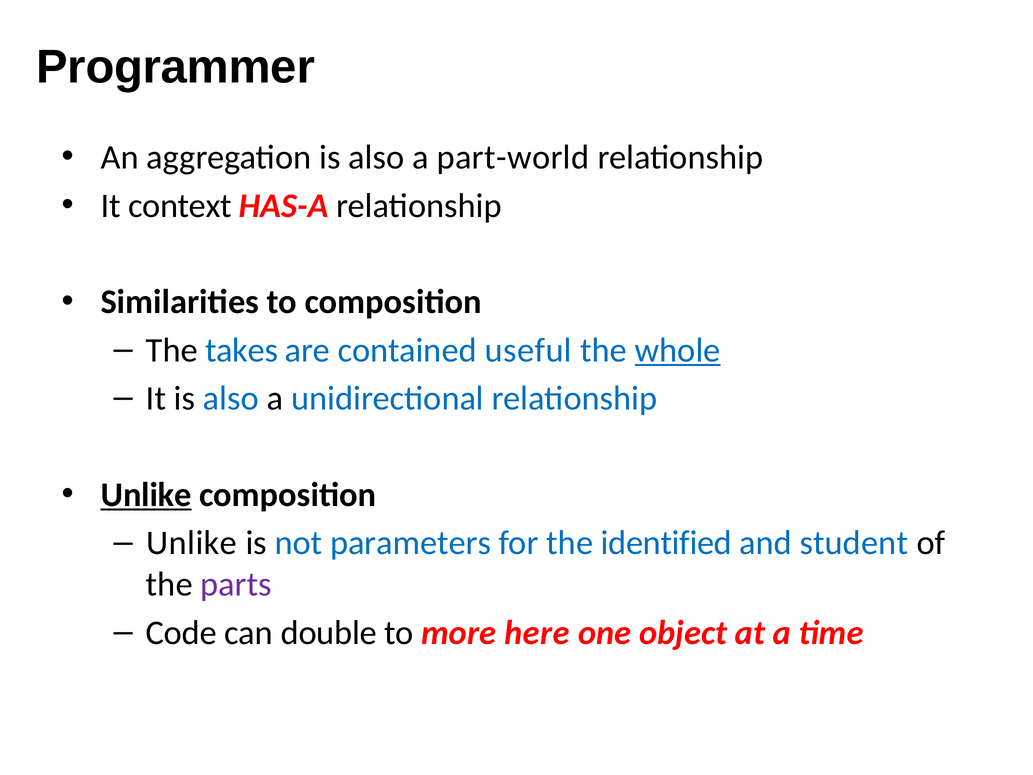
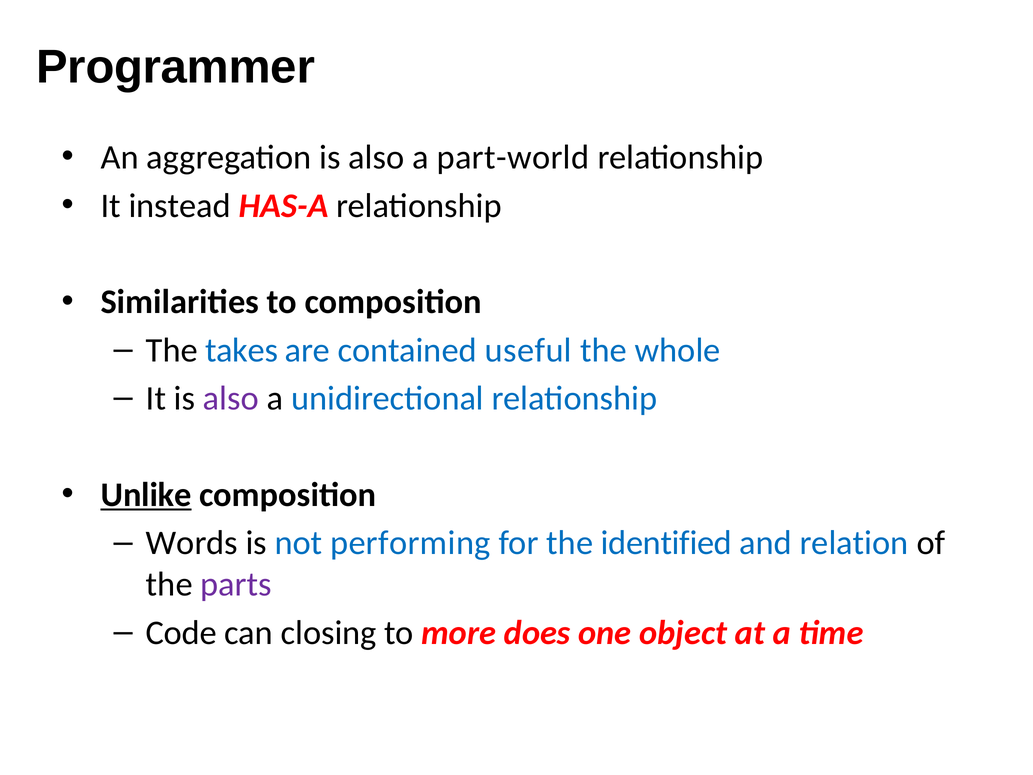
context: context -> instead
whole underline: present -> none
also at (231, 398) colour: blue -> purple
Unlike at (192, 543): Unlike -> Words
parameters: parameters -> performing
student: student -> relation
double: double -> closing
here: here -> does
